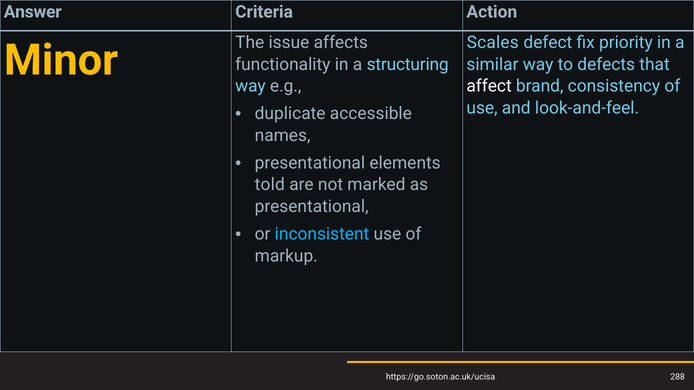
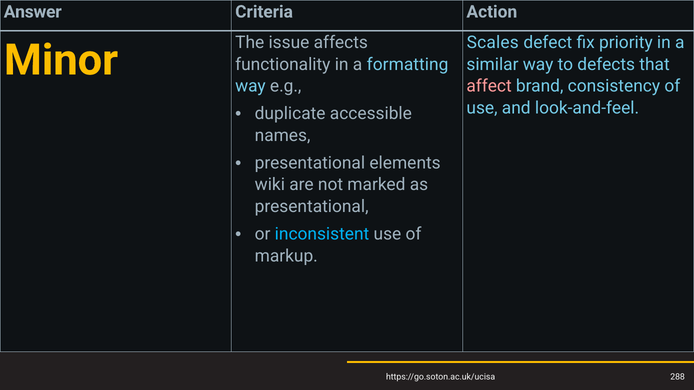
structuring: structuring -> formatting
affect colour: white -> pink
told: told -> wiki
